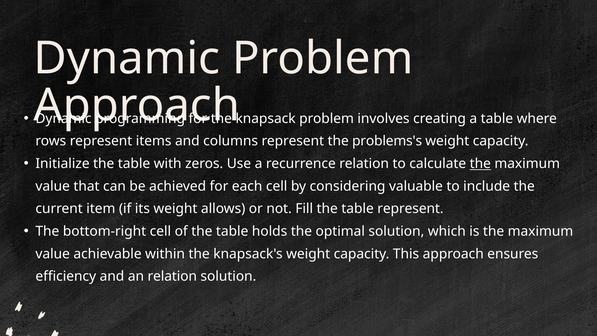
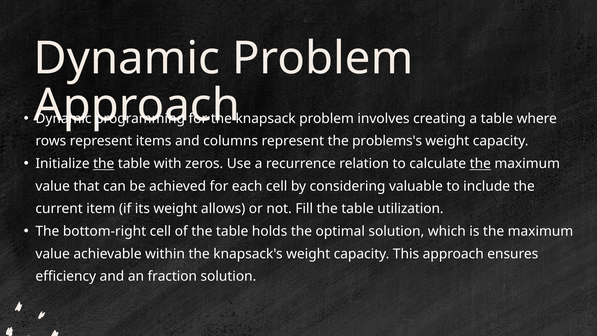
the at (104, 164) underline: none -> present
table represent: represent -> utilization
an relation: relation -> fraction
